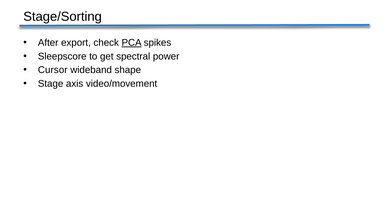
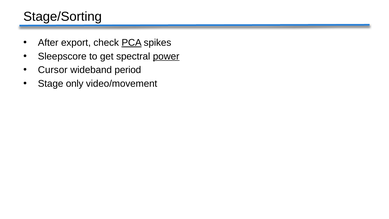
power underline: none -> present
shape: shape -> period
axis: axis -> only
